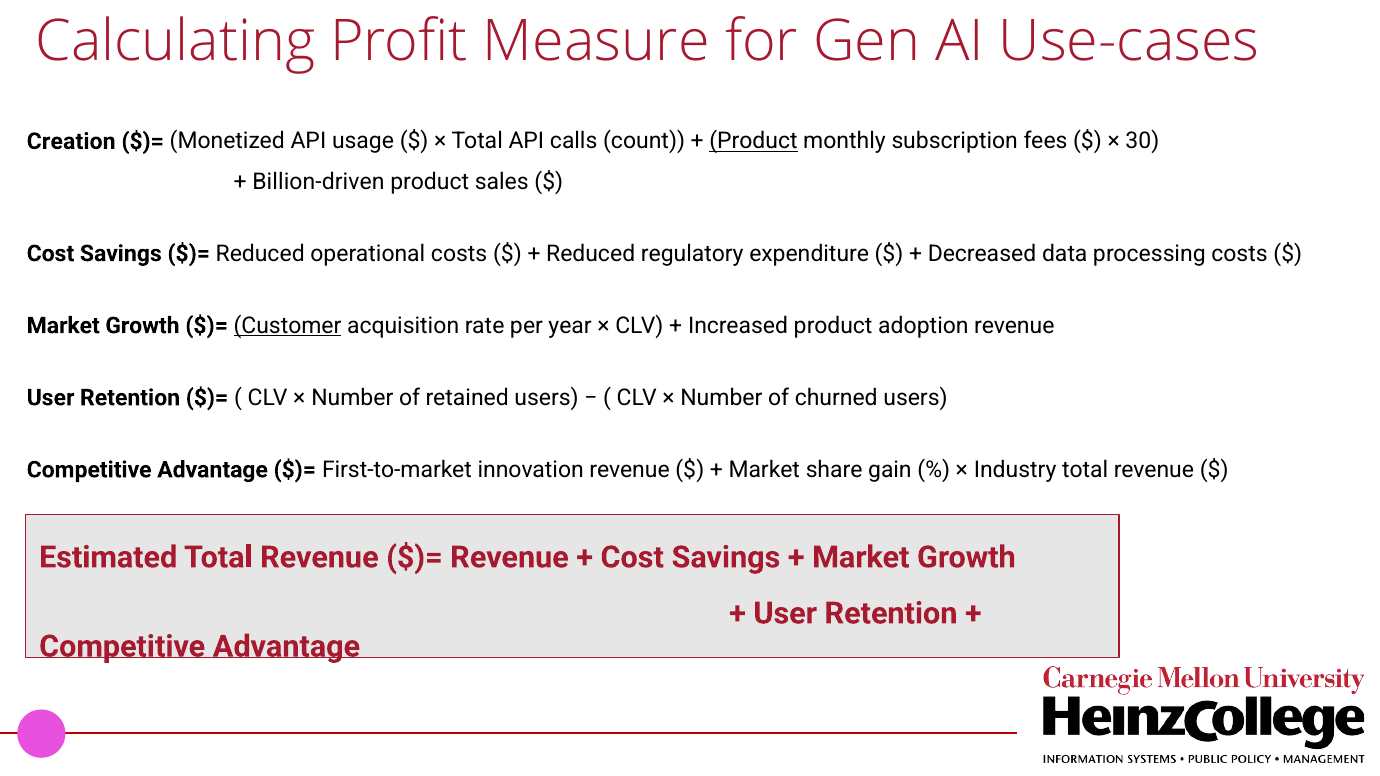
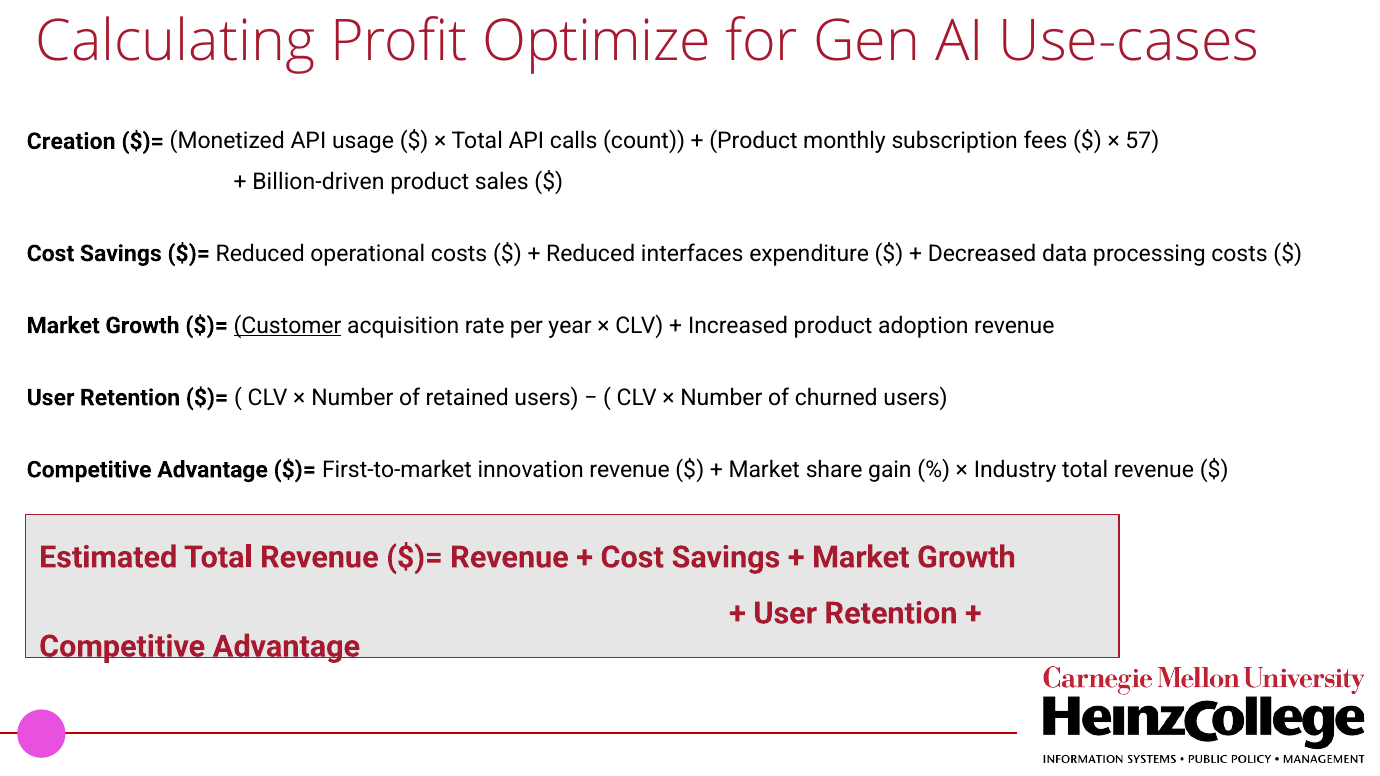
Measure: Measure -> Optimize
Product at (753, 141) underline: present -> none
30: 30 -> 57
regulatory: regulatory -> interfaces
